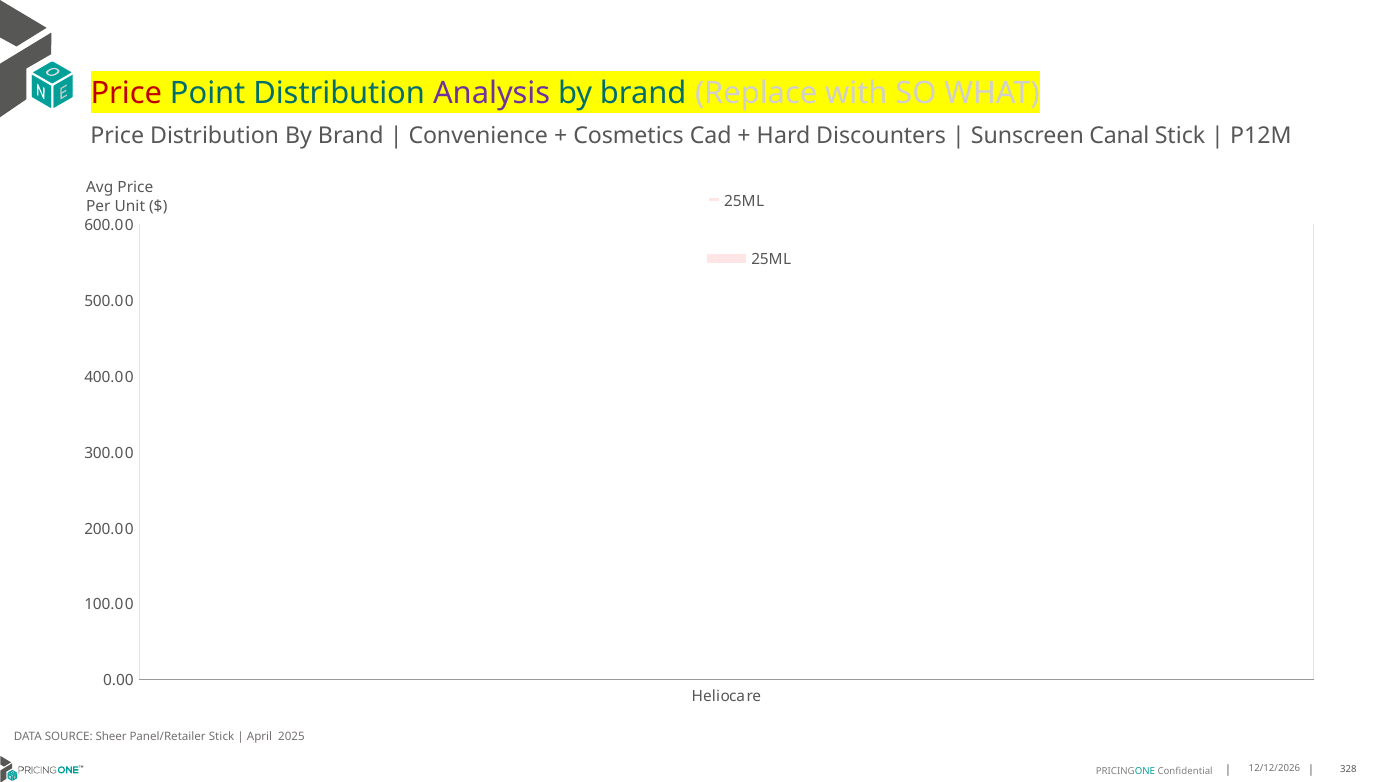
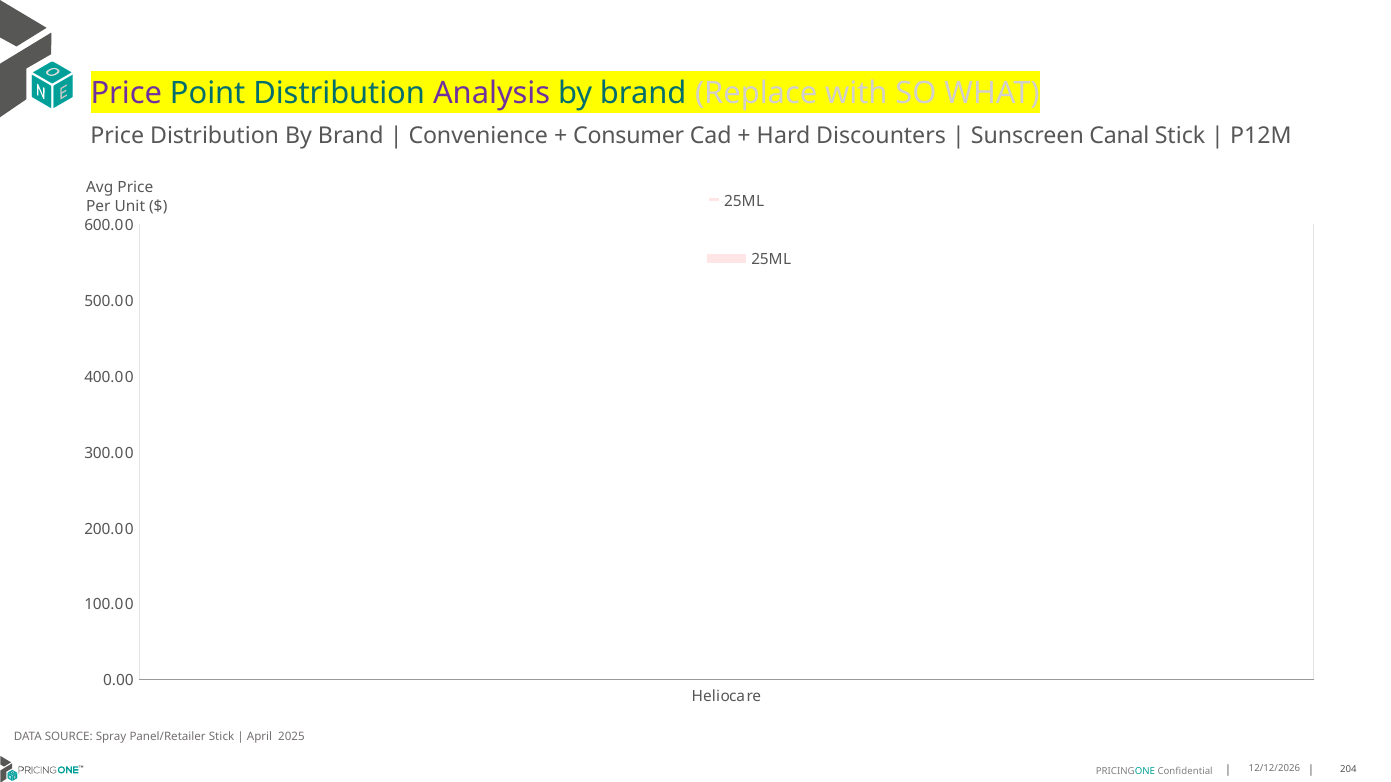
Price at (126, 93) colour: red -> purple
Cosmetics: Cosmetics -> Consumer
Sheer: Sheer -> Spray
328: 328 -> 204
